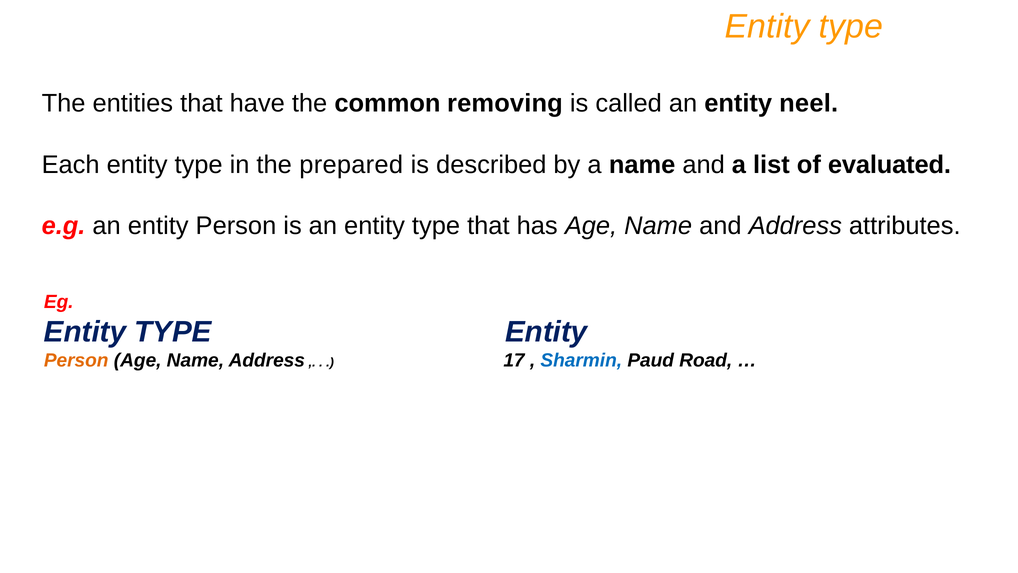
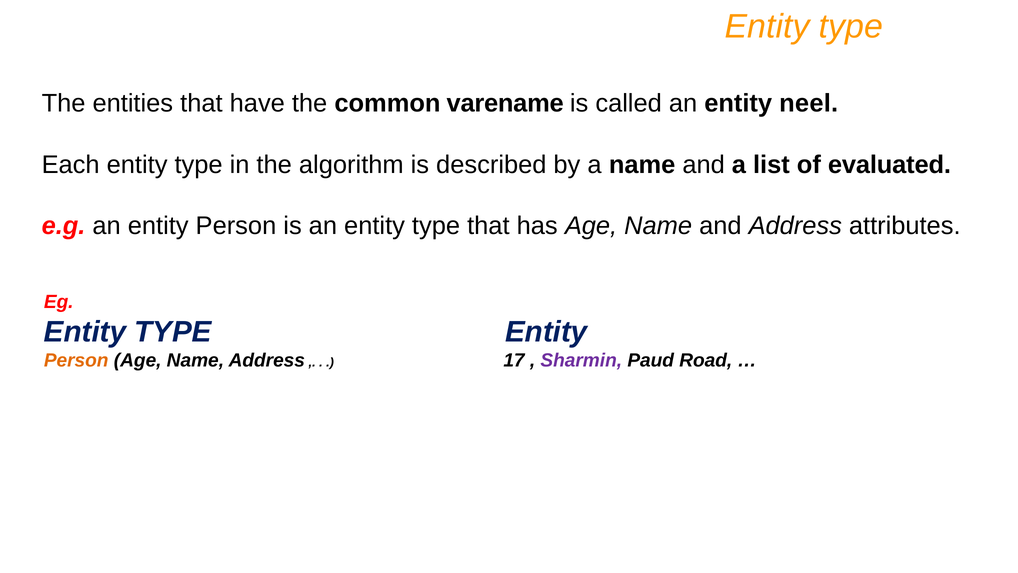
removing: removing -> varename
prepared: prepared -> algorithm
Sharmin colour: blue -> purple
